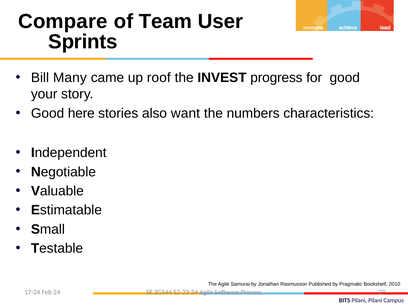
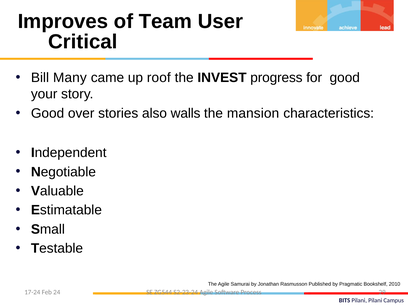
Compare: Compare -> Improves
Sprints: Sprints -> Critical
here: here -> over
want: want -> walls
numbers: numbers -> mansion
